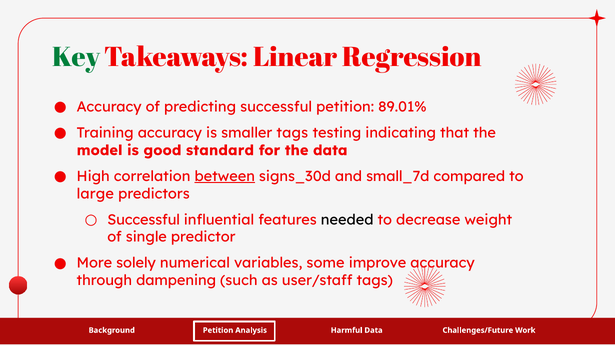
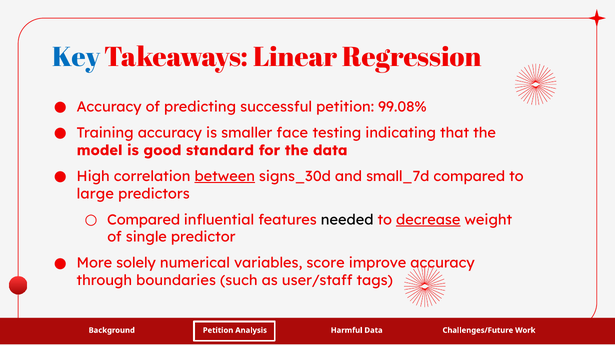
Key colour: green -> blue
89.01%: 89.01% -> 99.08%
smaller tags: tags -> face
Successful at (144, 220): Successful -> Compared
decrease underline: none -> present
some: some -> score
dampening: dampening -> boundaries
